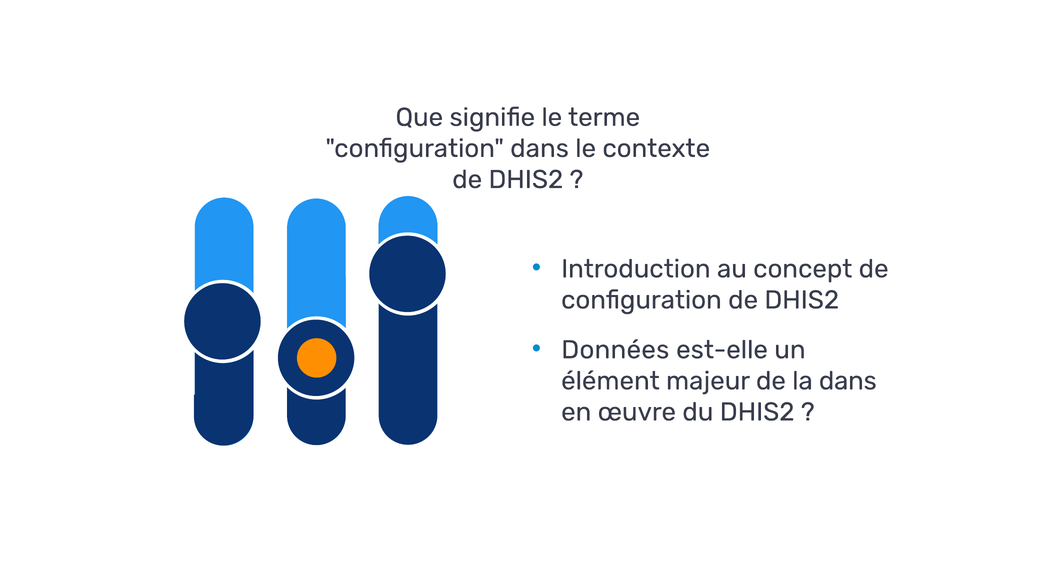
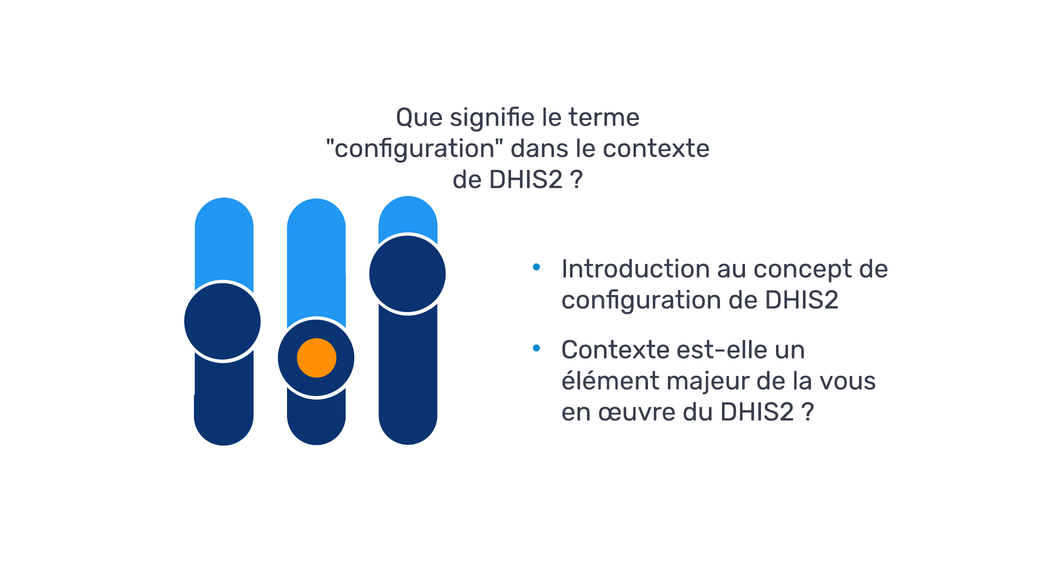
Données at (615, 350): Données -> Contexte
la dans: dans -> vous
